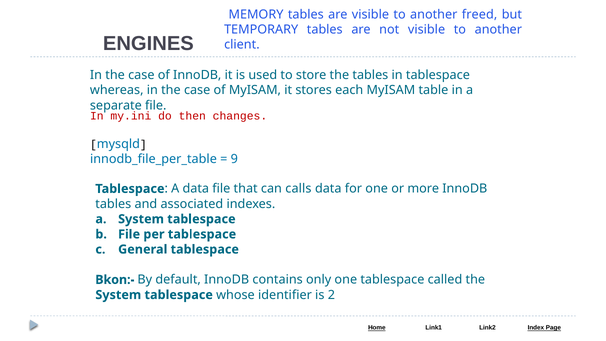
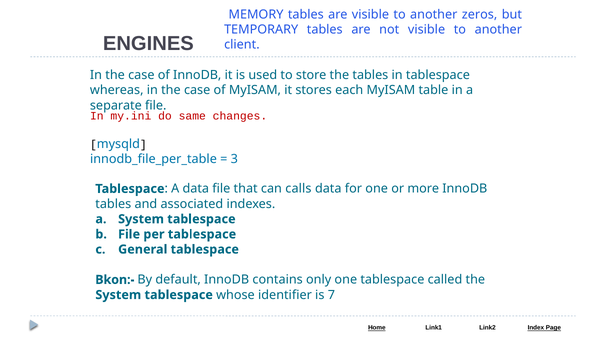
freed: freed -> zeros
then: then -> same
9: 9 -> 3
2: 2 -> 7
